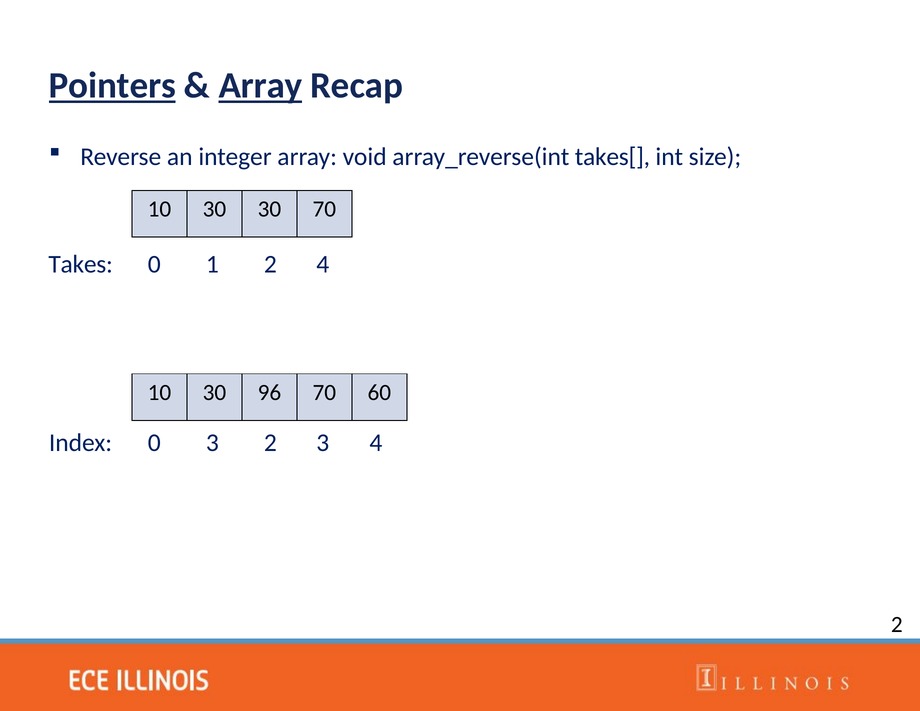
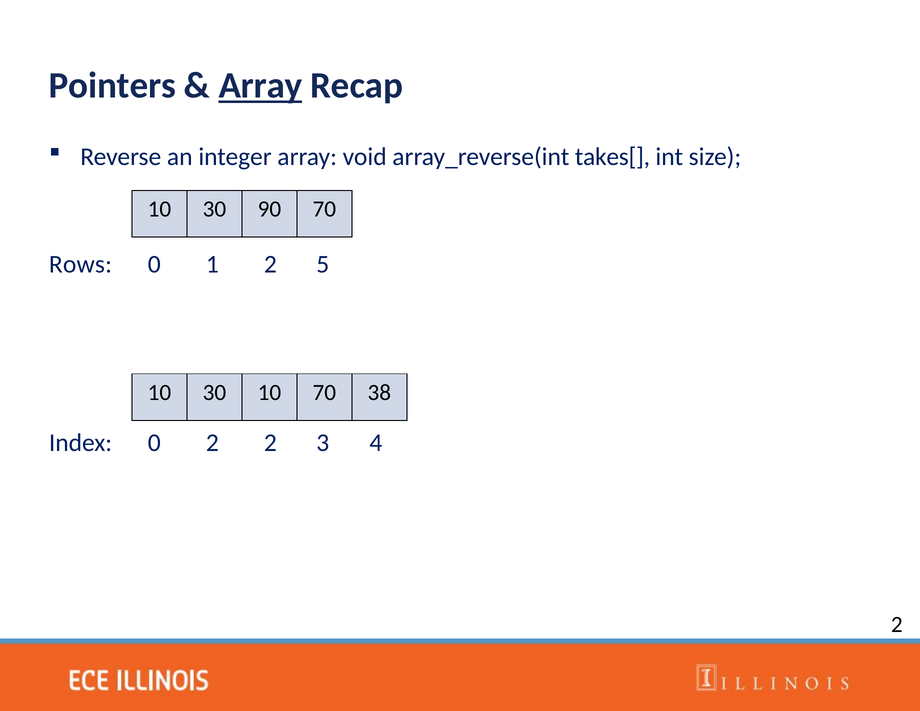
Pointers underline: present -> none
30 30: 30 -> 90
Takes: Takes -> Rows
2 4: 4 -> 5
30 96: 96 -> 10
60: 60 -> 38
0 3: 3 -> 2
